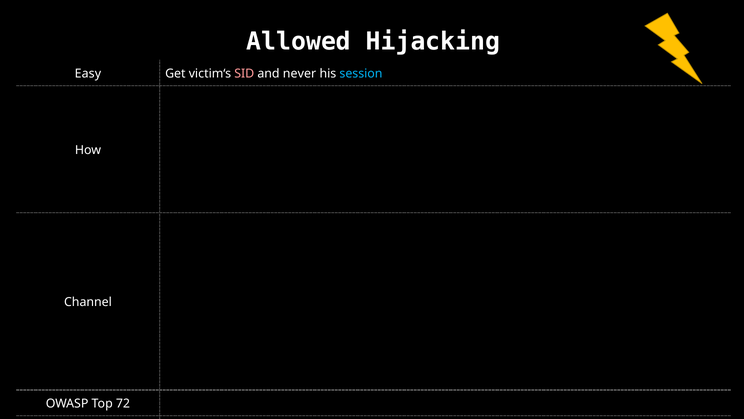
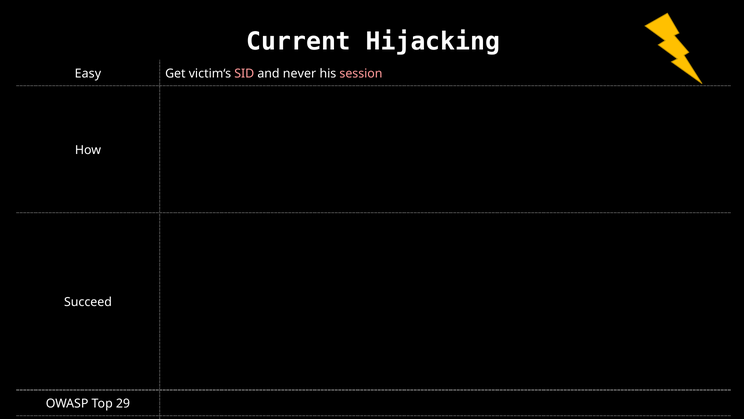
Allowed: Allowed -> Current
session colour: light blue -> pink
Channel: Channel -> Succeed
72: 72 -> 29
